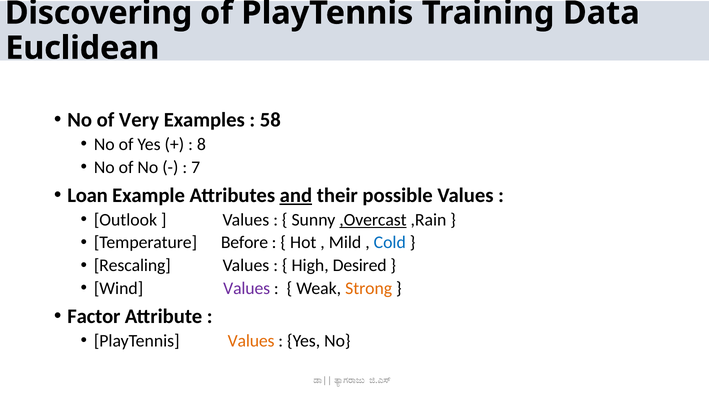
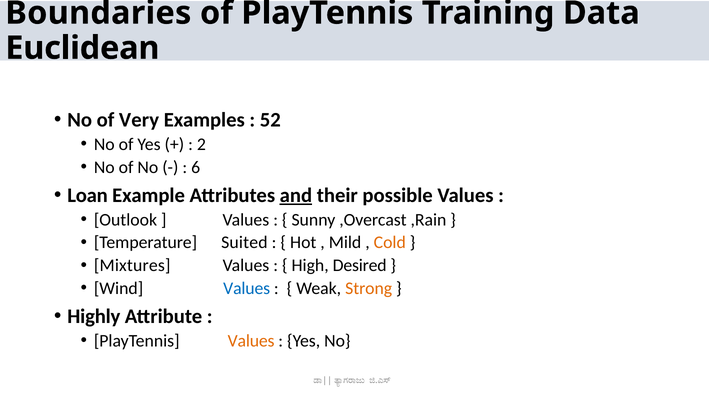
Discovering: Discovering -> Boundaries
58: 58 -> 52
8: 8 -> 2
7: 7 -> 6
,Overcast underline: present -> none
Before: Before -> Suited
Cold colour: blue -> orange
Rescaling: Rescaling -> Mixtures
Values at (247, 288) colour: purple -> blue
Factor: Factor -> Highly
